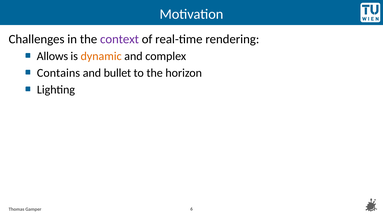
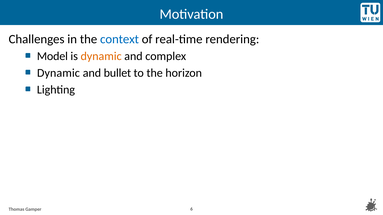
context colour: purple -> blue
Allows: Allows -> Model
Contains at (58, 73): Contains -> Dynamic
